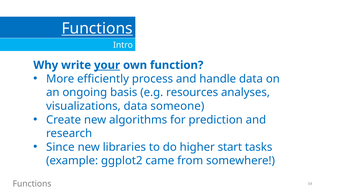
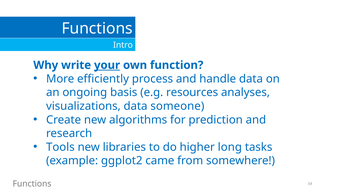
Functions at (97, 28) underline: present -> none
Since: Since -> Tools
start: start -> long
